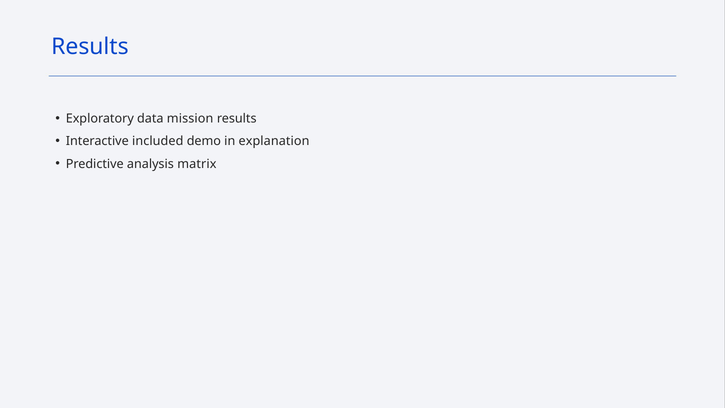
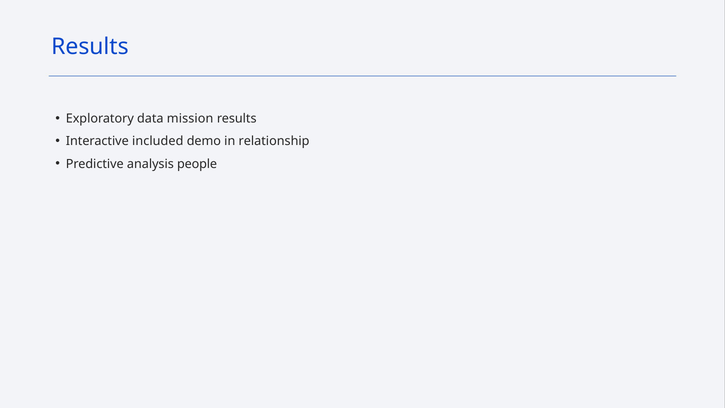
explanation: explanation -> relationship
matrix: matrix -> people
